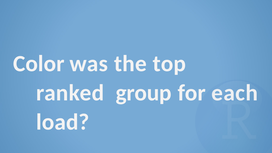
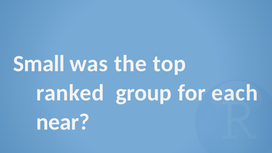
Color: Color -> Small
load: load -> near
